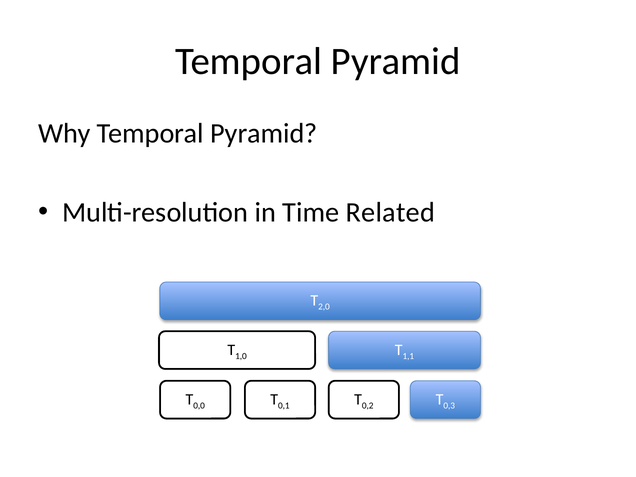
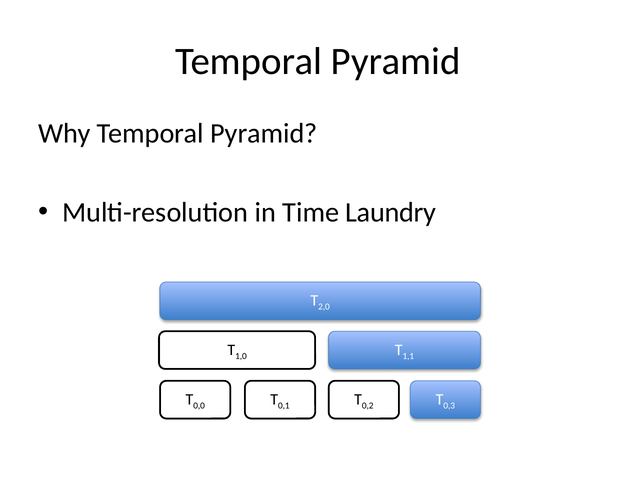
Related: Related -> Laundry
